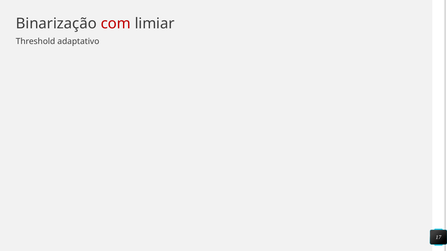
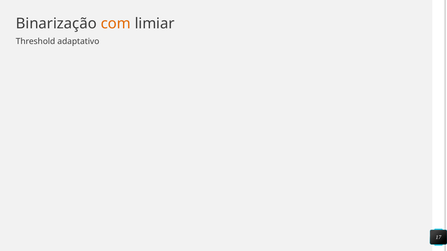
com colour: red -> orange
